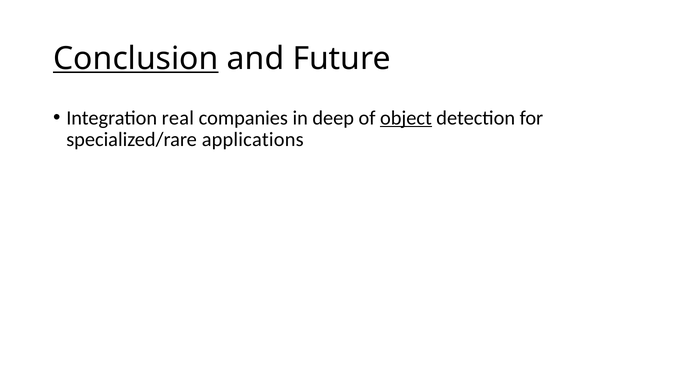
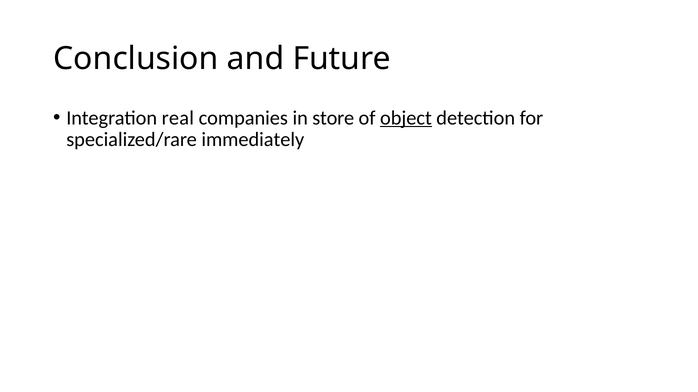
Conclusion underline: present -> none
deep: deep -> store
applications: applications -> immediately
